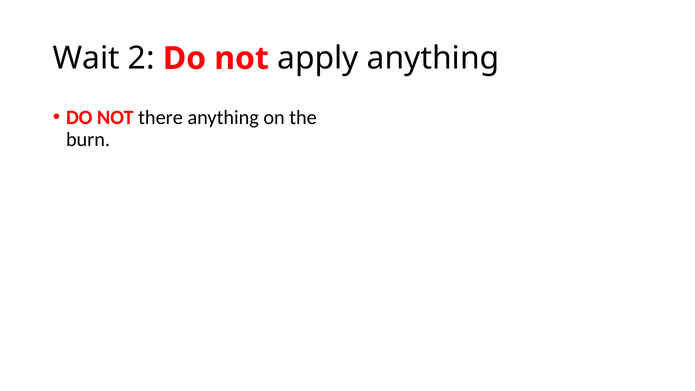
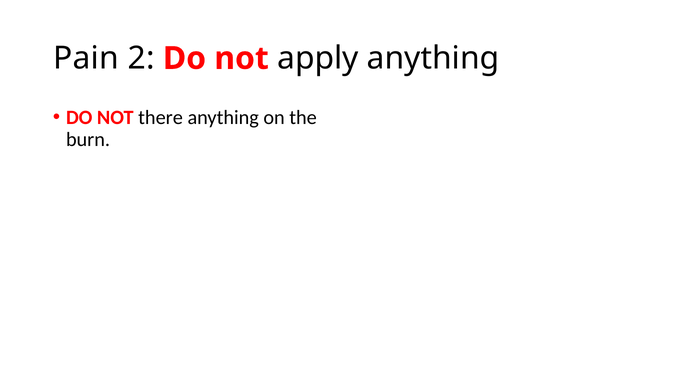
Wait: Wait -> Pain
